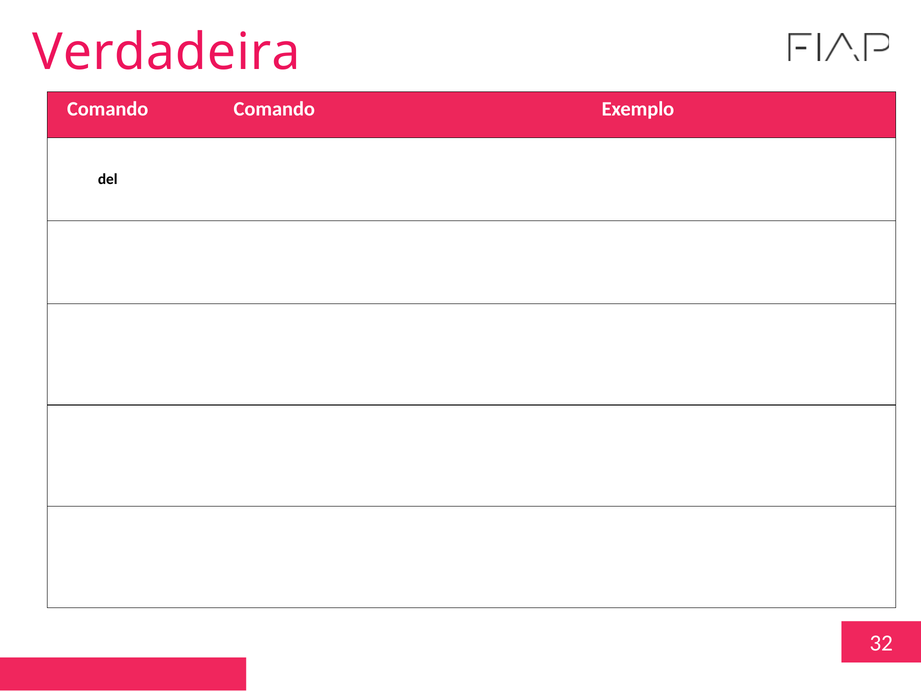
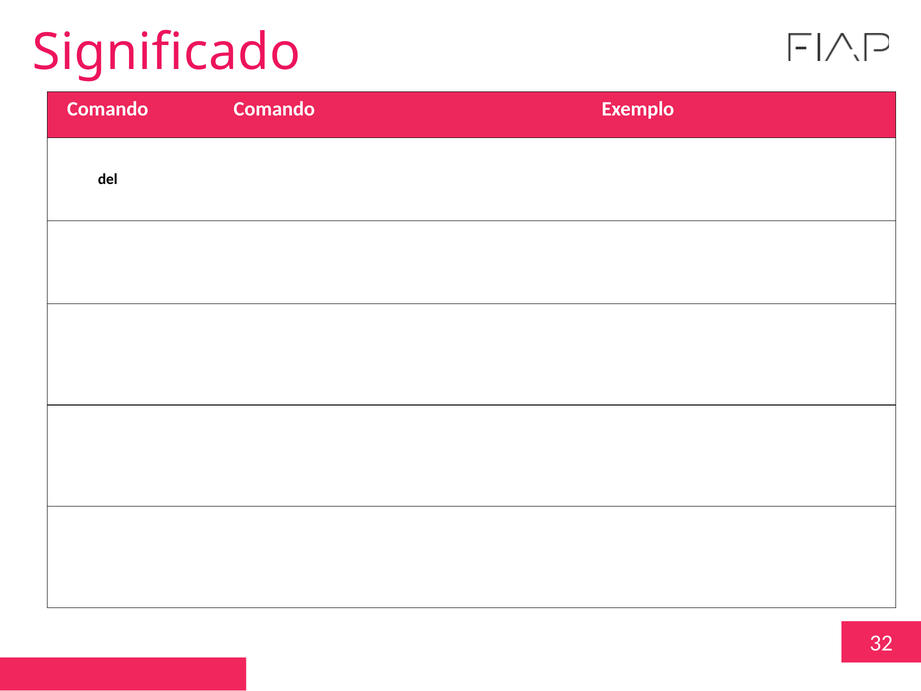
Verdadeira: Verdadeira -> Significado
